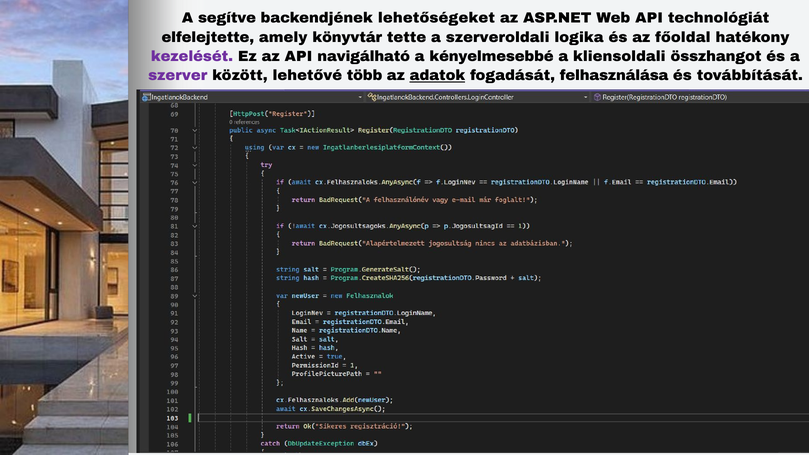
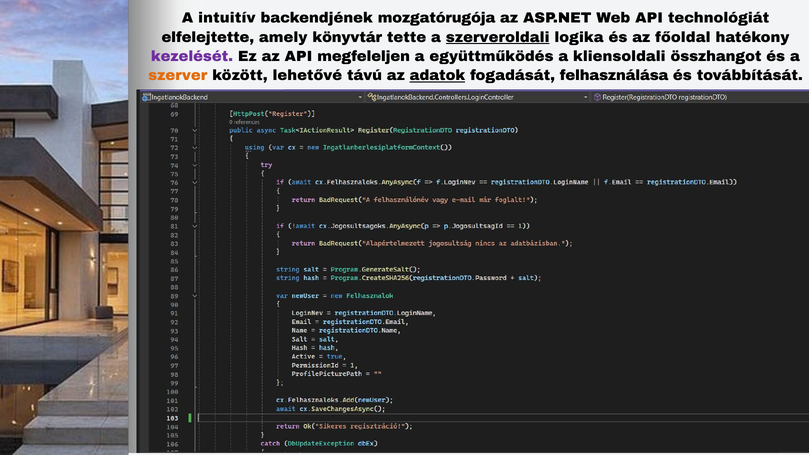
segítve: segítve -> intuitív
lehetőségeket: lehetőségeket -> mozgatórugója
szerveroldali underline: none -> present
navigálható: navigálható -> megfeleljen
kényelmesebbé: kényelmesebbé -> együttműködés
szerver colour: purple -> orange
több: több -> távú
